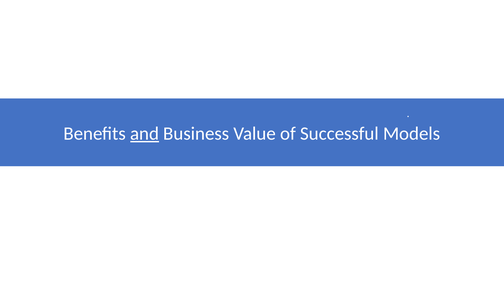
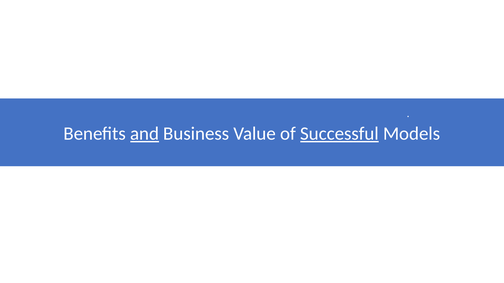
Successful underline: none -> present
